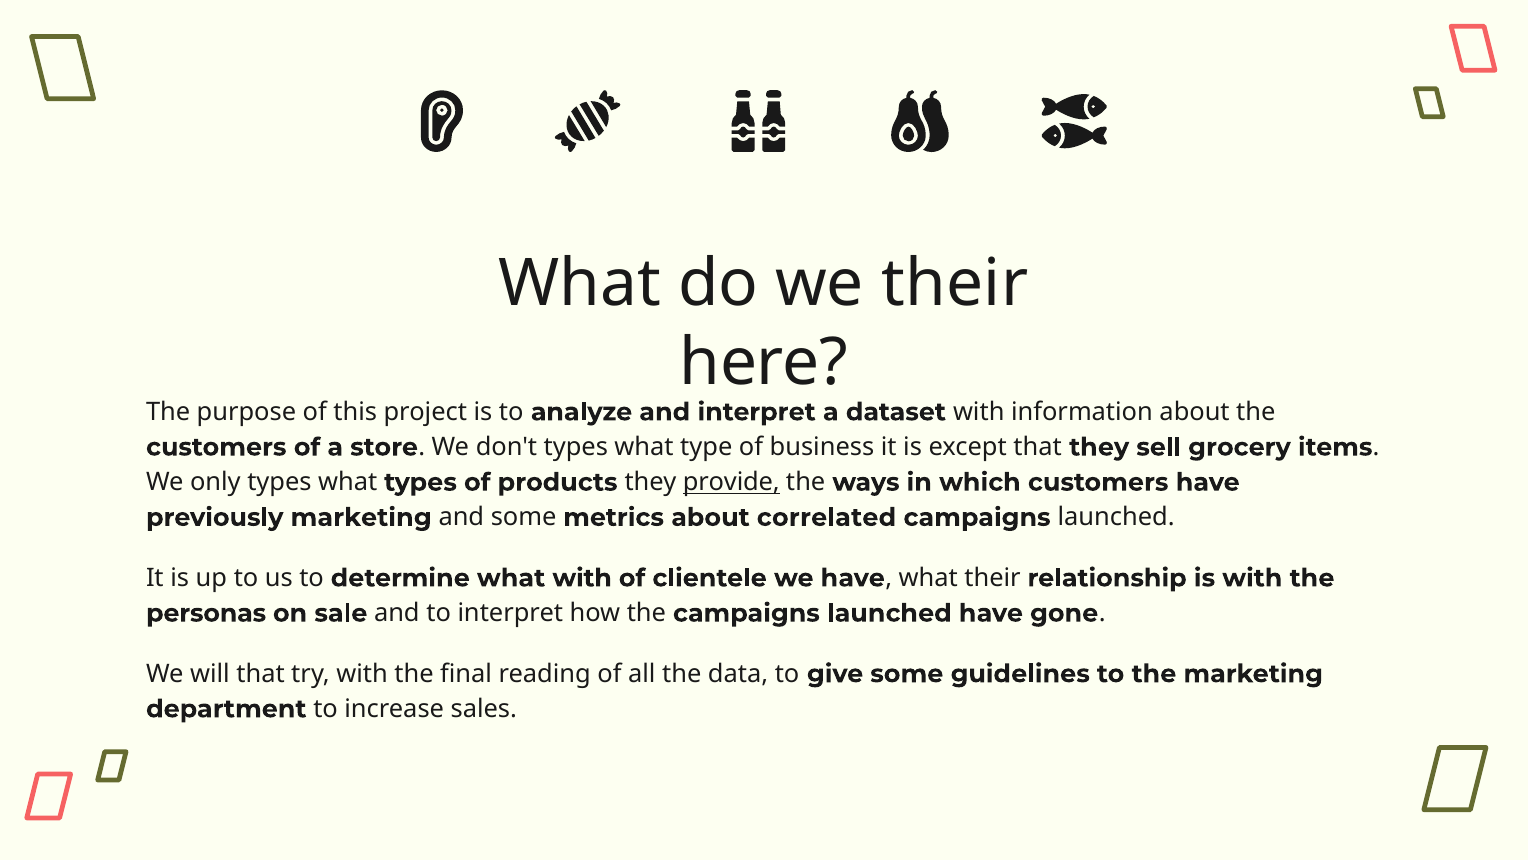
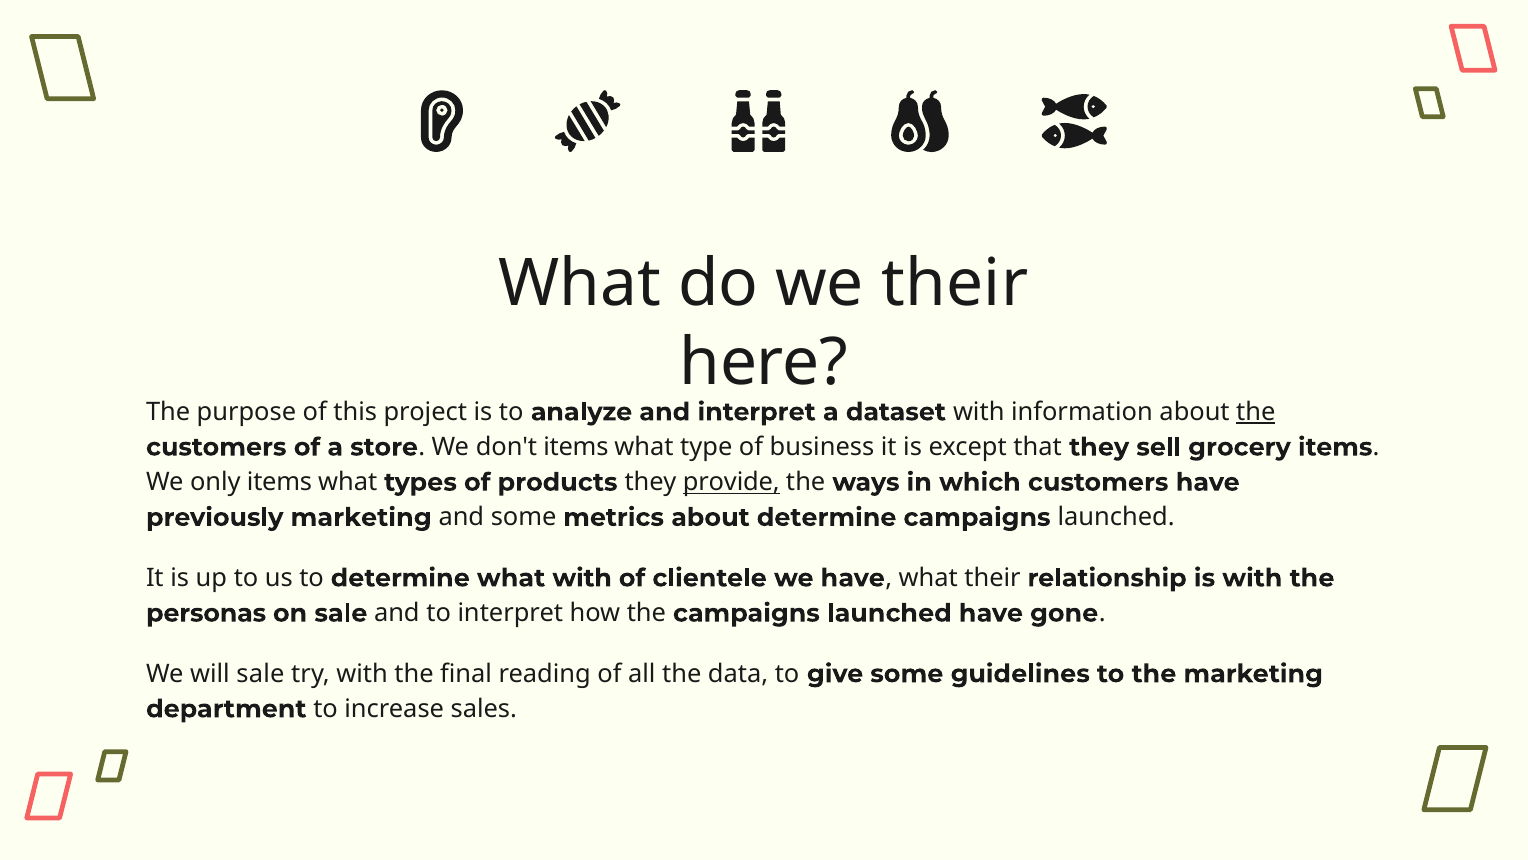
the at (1256, 412) underline: none -> present
don't types: types -> items
only types: types -> items
about correlated: correlated -> determine
will that: that -> sale
